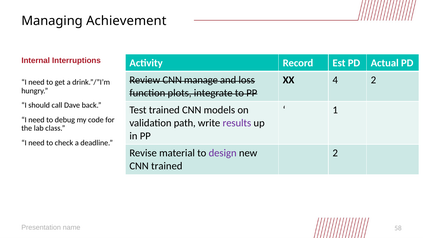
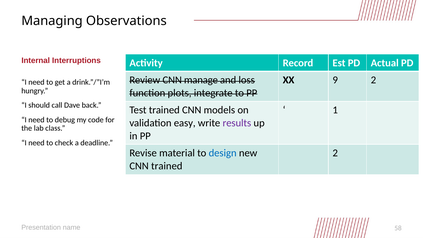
Achievement: Achievement -> Observations
4: 4 -> 9
path: path -> easy
design colour: purple -> blue
